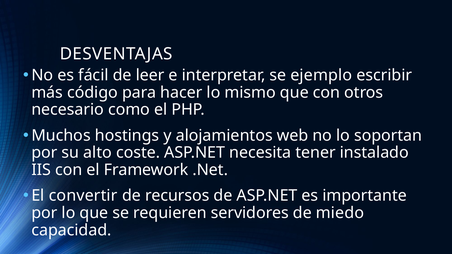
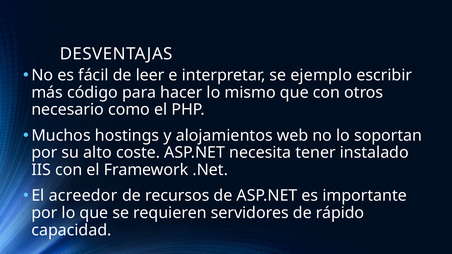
convertir: convertir -> acreedor
miedo: miedo -> rápido
